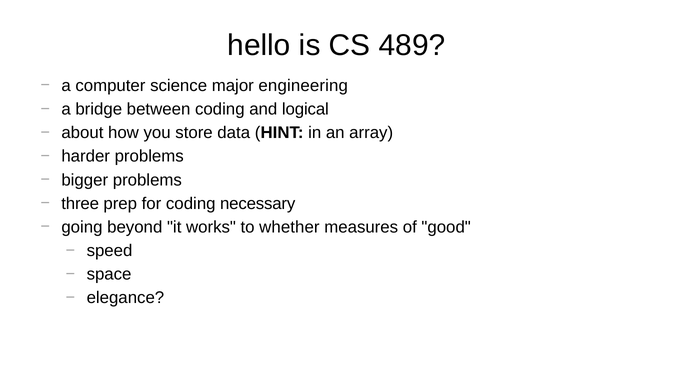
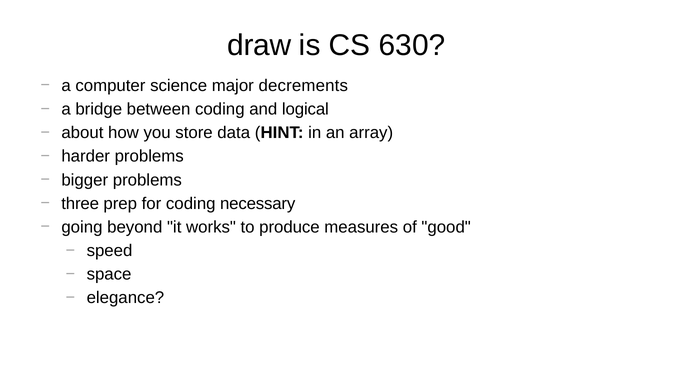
hello: hello -> draw
489: 489 -> 630
engineering: engineering -> decrements
whether: whether -> produce
